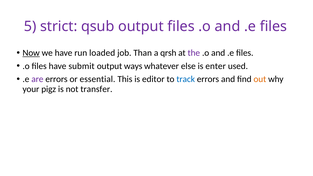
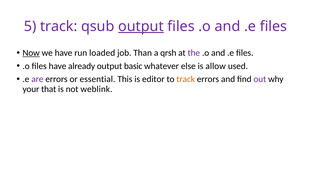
5 strict: strict -> track
output at (141, 26) underline: none -> present
submit: submit -> already
ways: ways -> basic
enter: enter -> allow
track at (186, 79) colour: blue -> orange
out colour: orange -> purple
pigz: pigz -> that
transfer: transfer -> weblink
